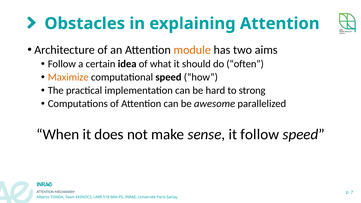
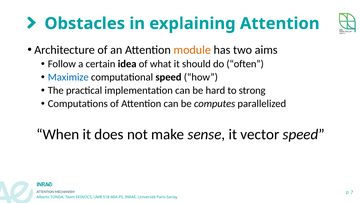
Maximize colour: orange -> blue
awesome: awesome -> computes
it follow: follow -> vector
